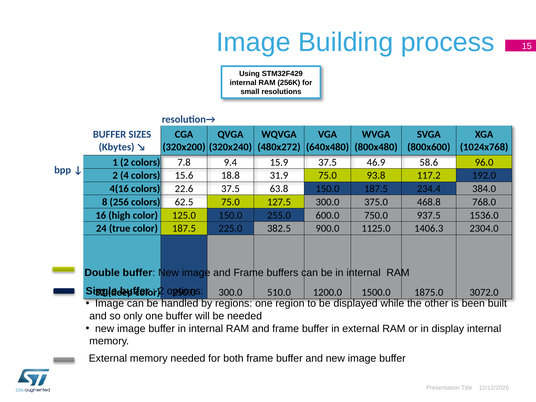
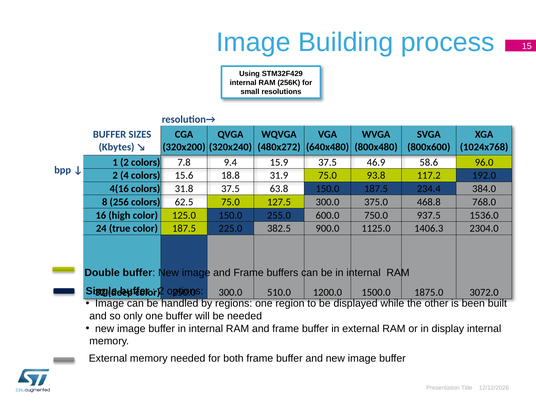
22.6: 22.6 -> 31.8
